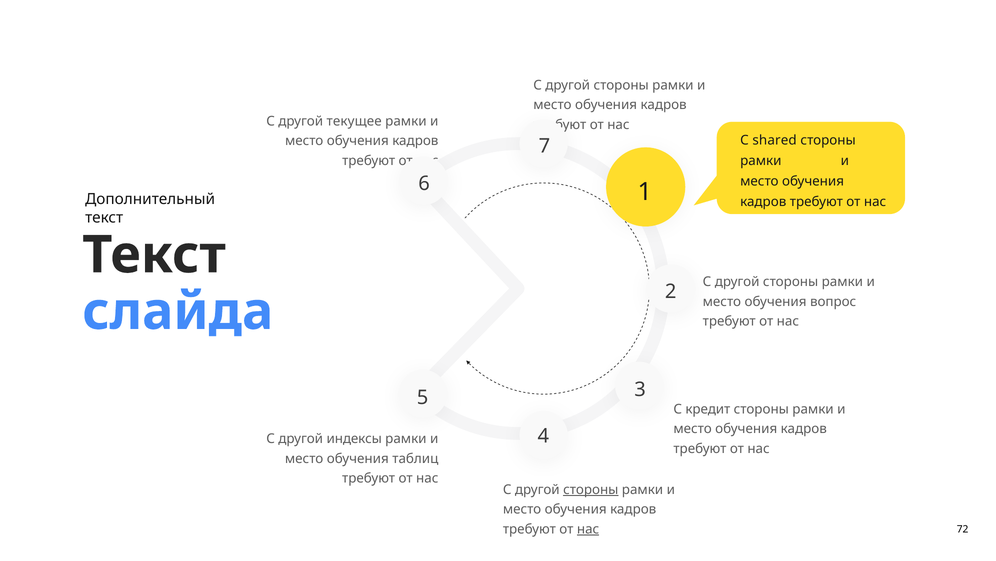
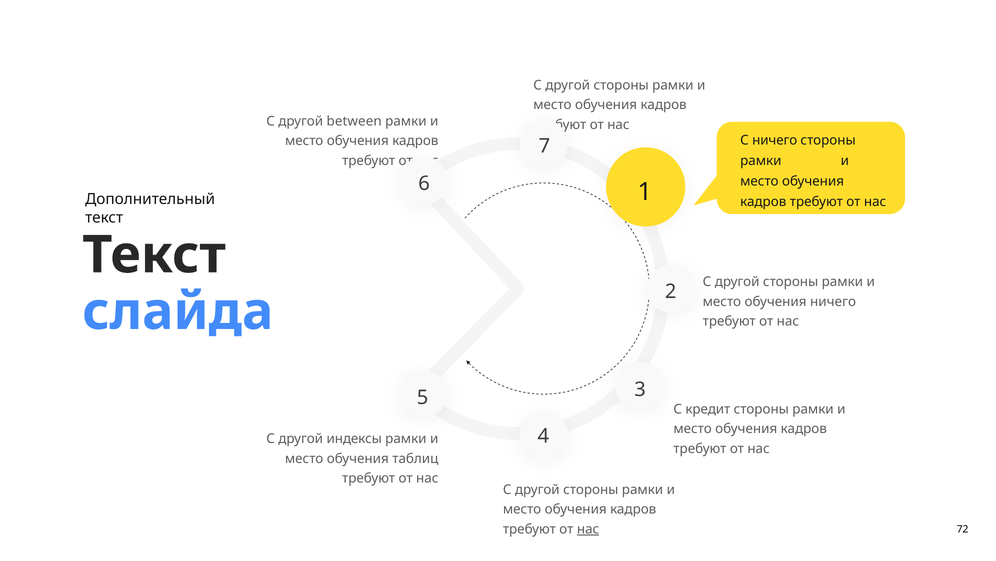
текущее: текущее -> between
С shared: shared -> ничего
обучения вопрос: вопрос -> ничего
стороны at (591, 490) underline: present -> none
